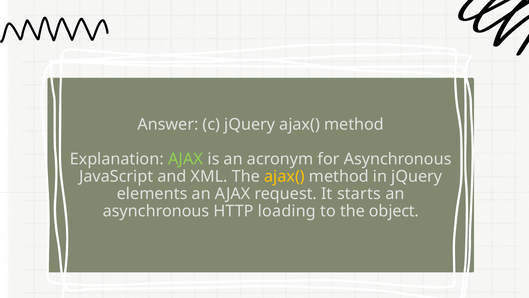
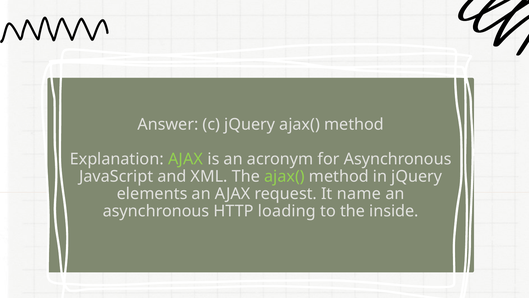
ajax( at (284, 176) colour: yellow -> light green
starts: starts -> name
object: object -> inside
